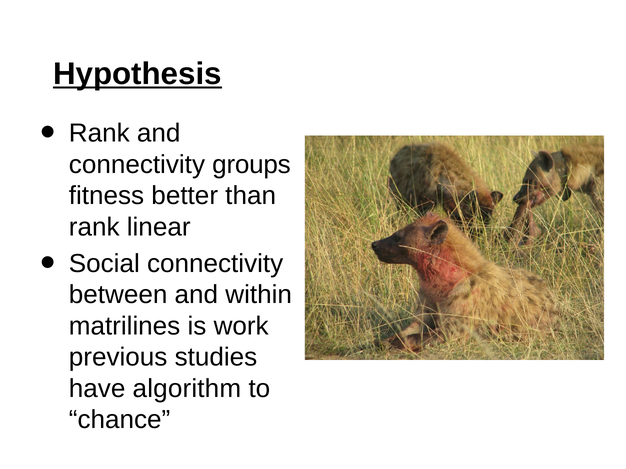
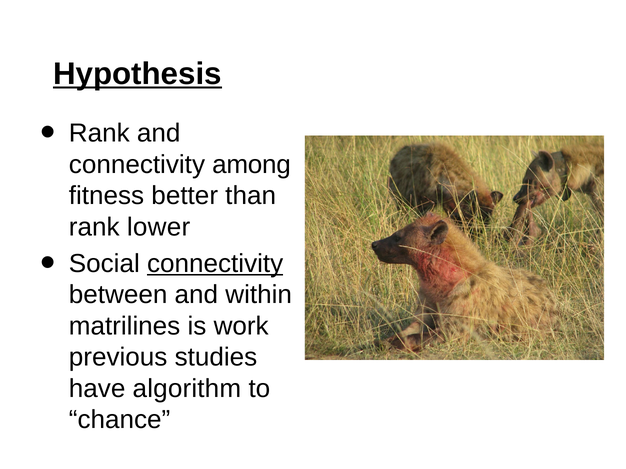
groups: groups -> among
linear: linear -> lower
connectivity at (215, 264) underline: none -> present
